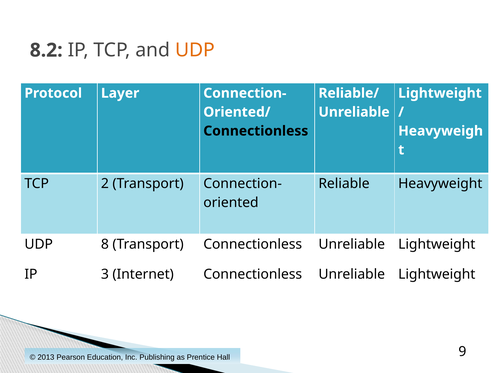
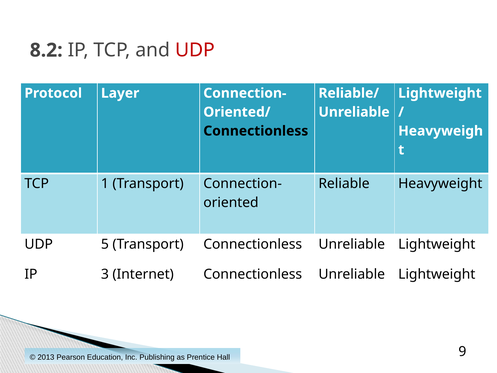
UDP at (195, 50) colour: orange -> red
2: 2 -> 1
8: 8 -> 5
